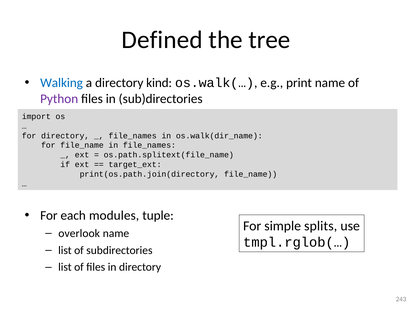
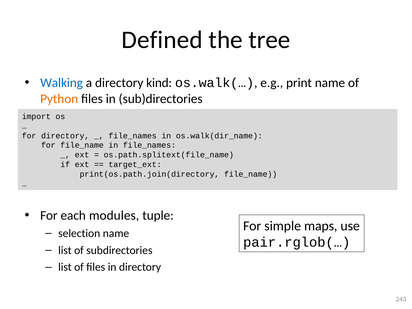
Python colour: purple -> orange
splits: splits -> maps
overlook: overlook -> selection
tmpl.rglob(…: tmpl.rglob(… -> pair.rglob(…
